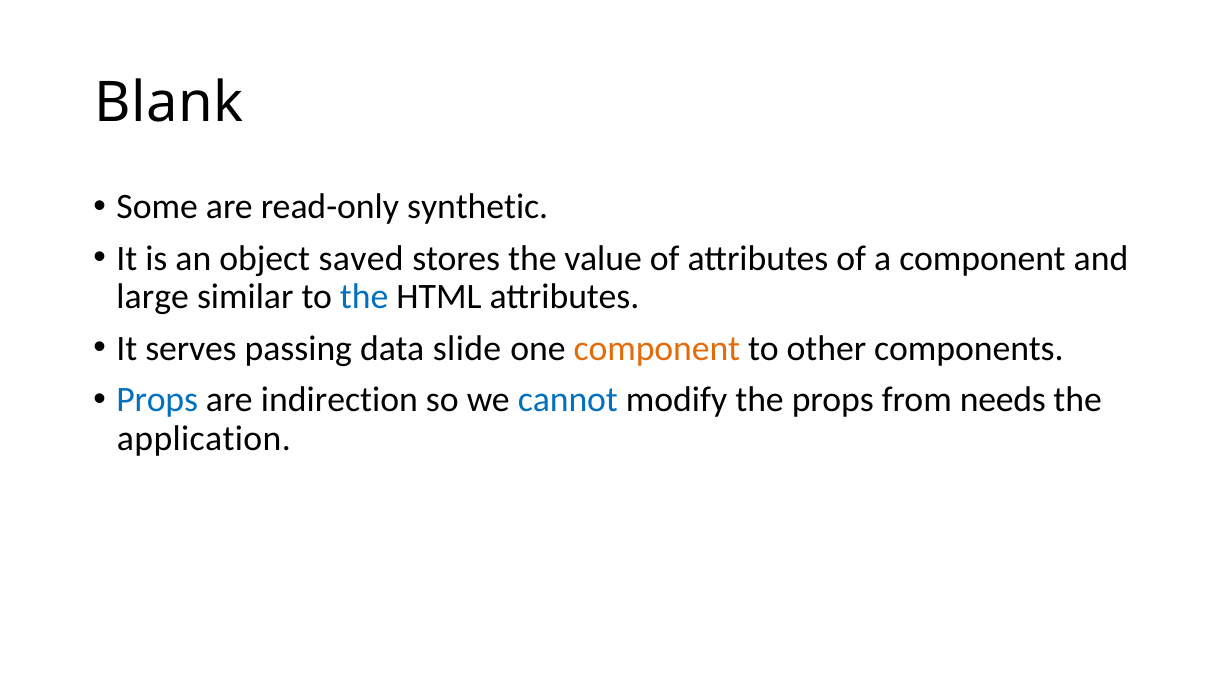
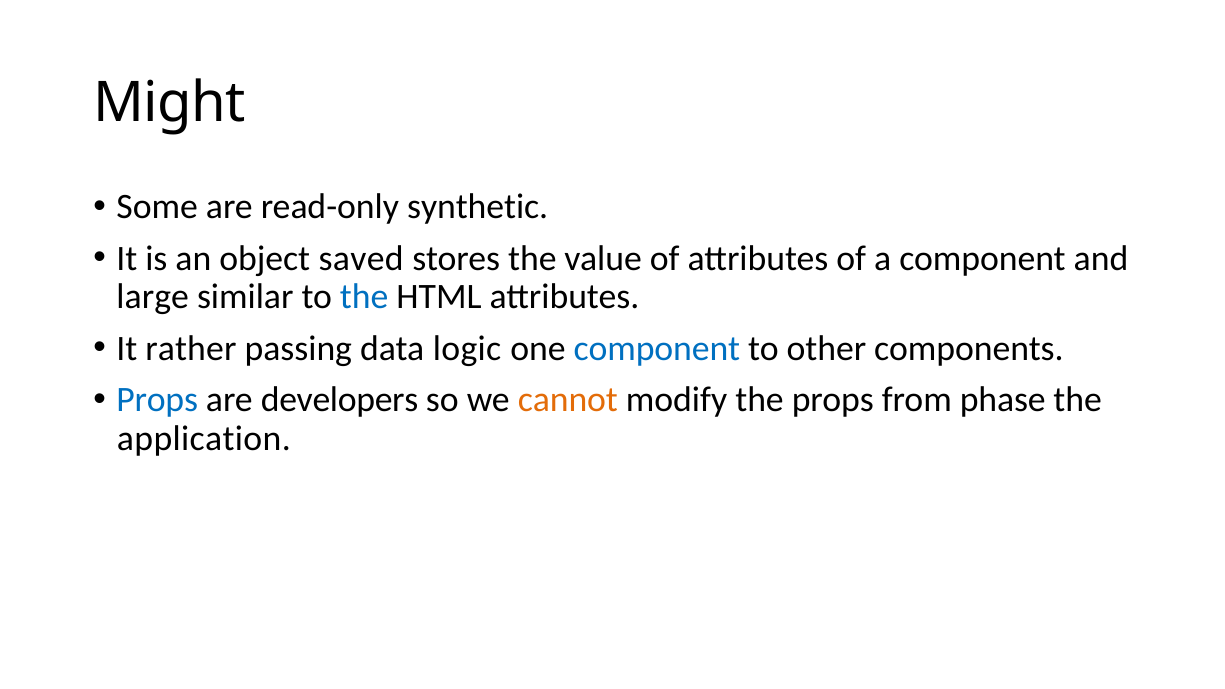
Blank: Blank -> Might
serves: serves -> rather
slide: slide -> logic
component at (657, 348) colour: orange -> blue
indirection: indirection -> developers
cannot colour: blue -> orange
needs: needs -> phase
